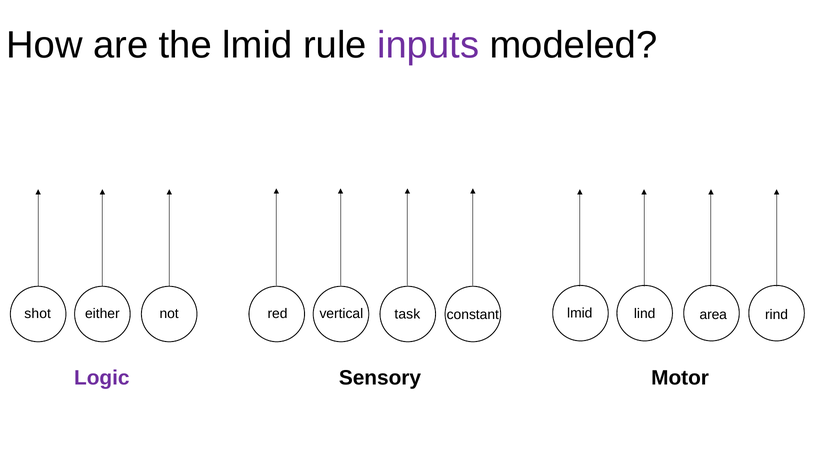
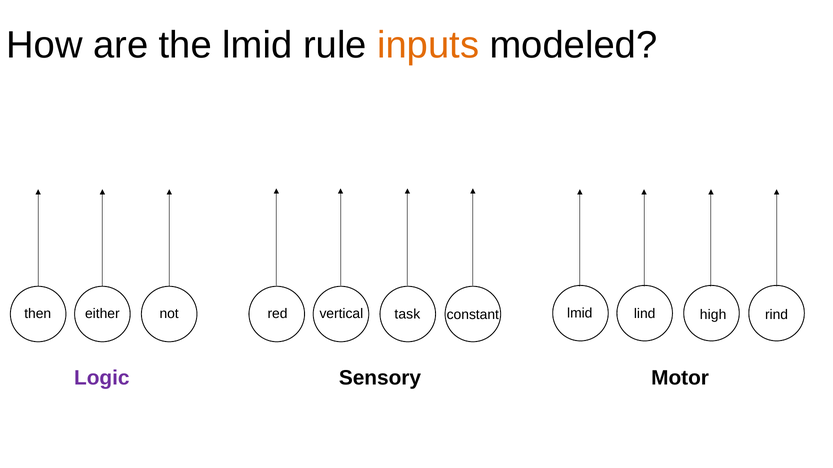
inputs colour: purple -> orange
shot: shot -> then
area: area -> high
